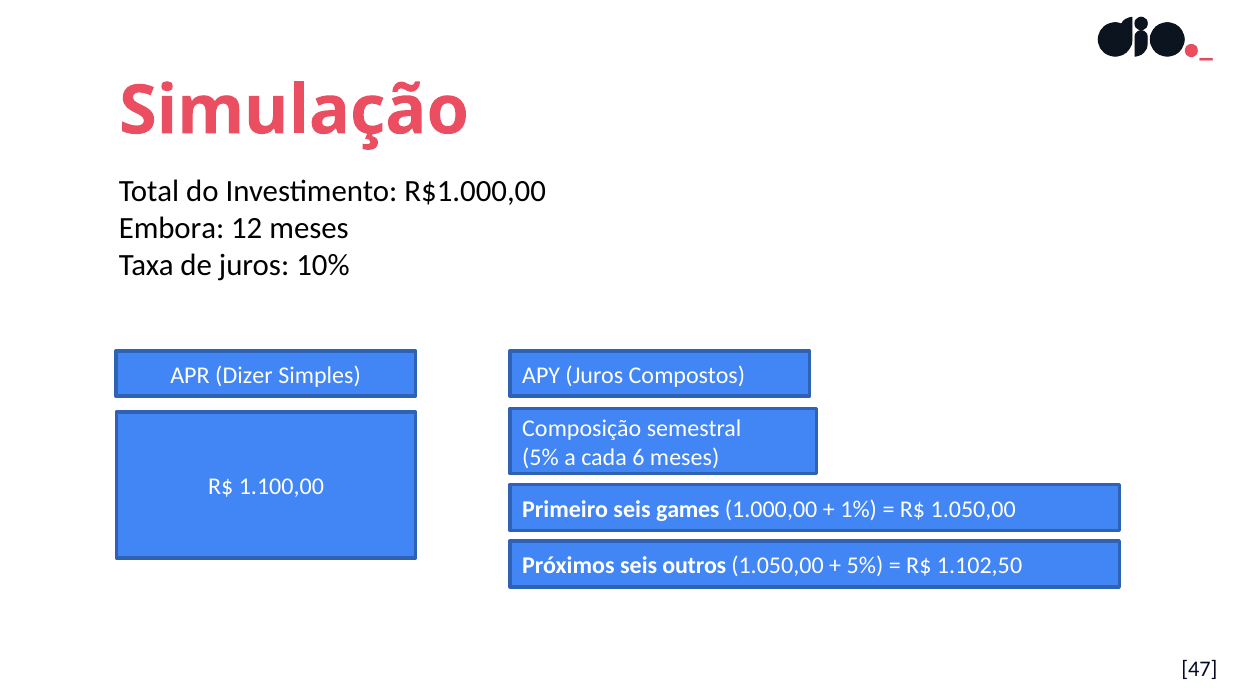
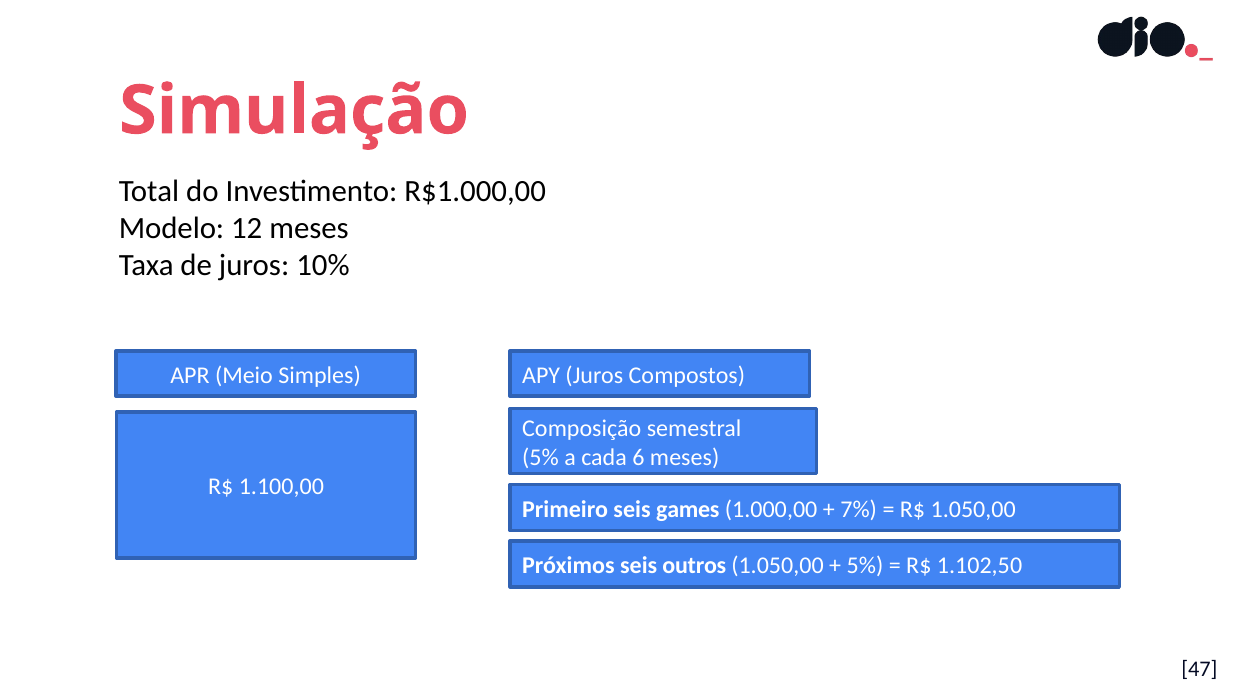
Embora: Embora -> Modelo
Dizer: Dizer -> Meio
1%: 1% -> 7%
